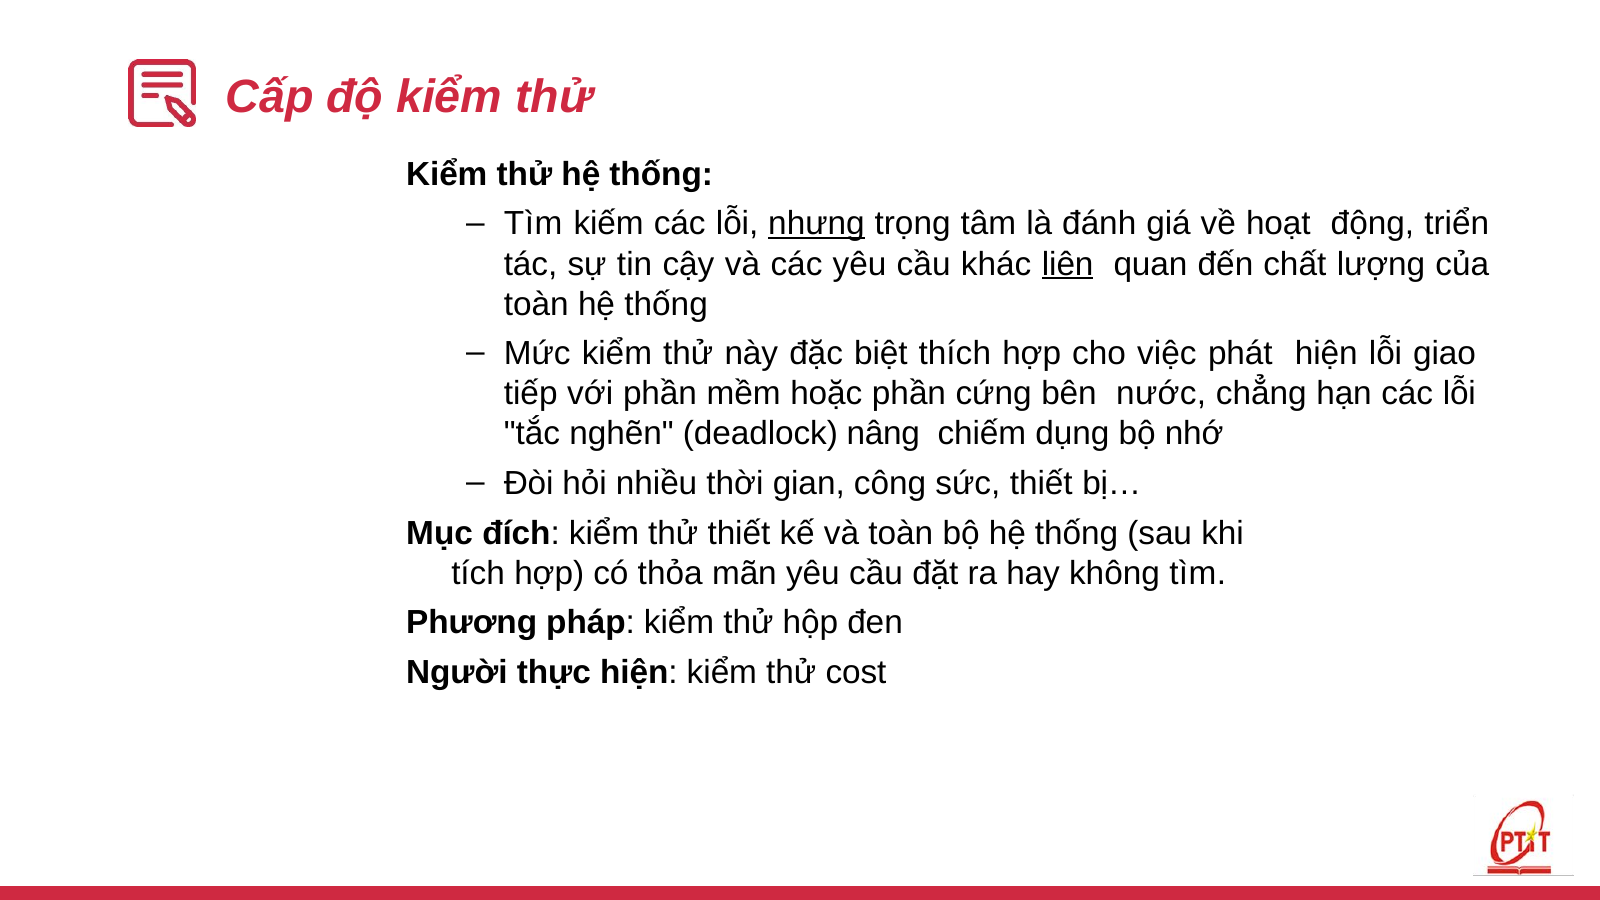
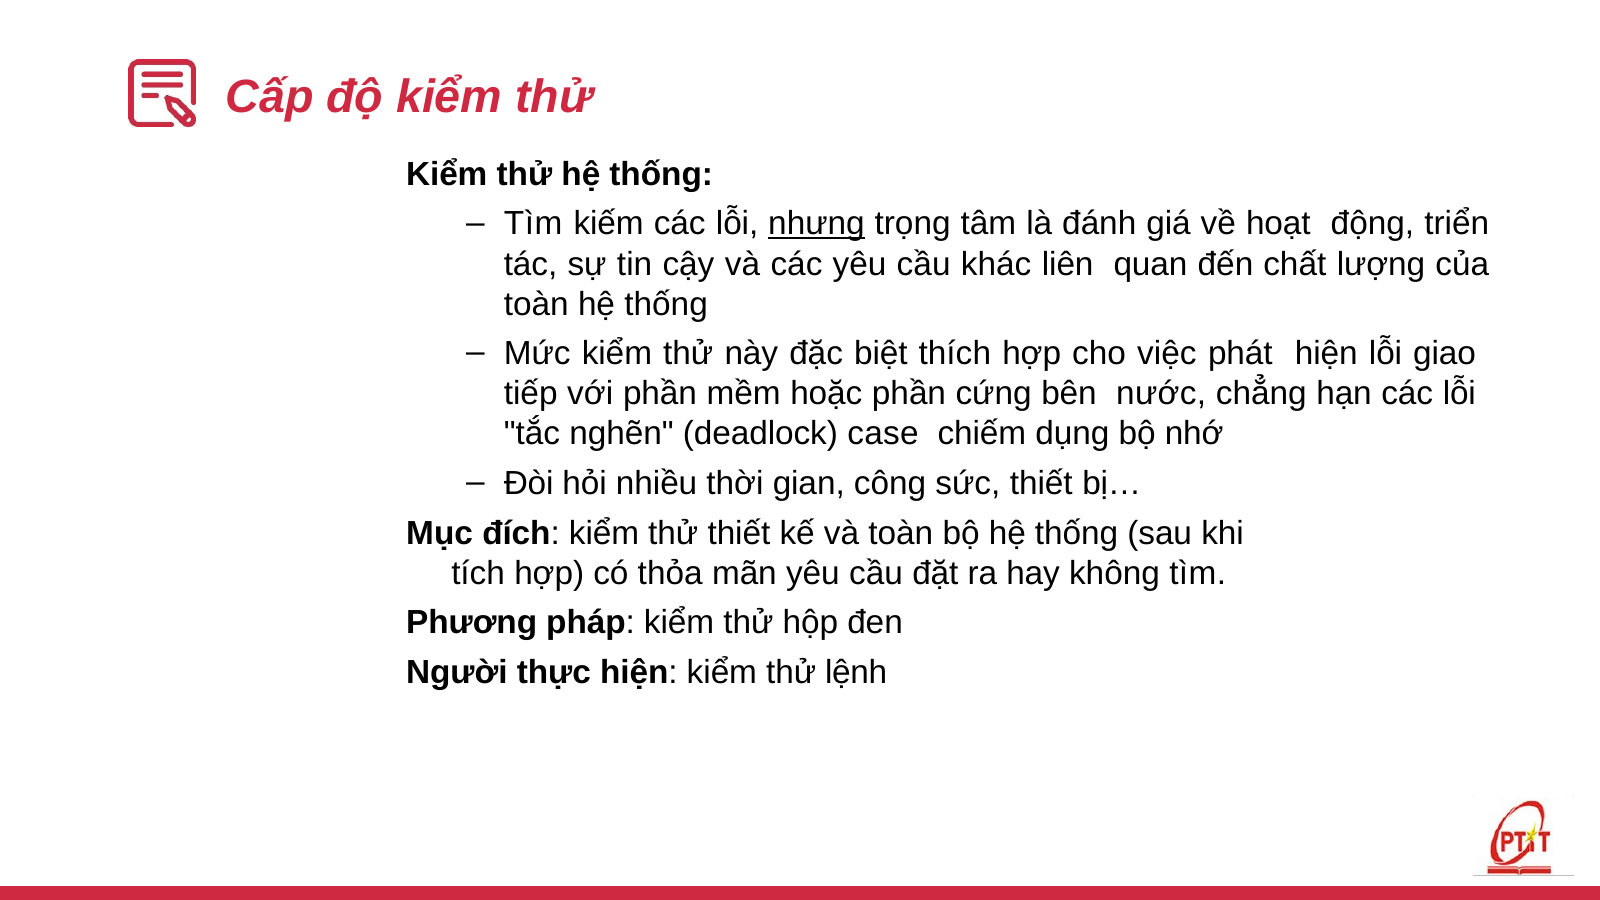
liên underline: present -> none
nâng: nâng -> case
cost: cost -> lệnh
